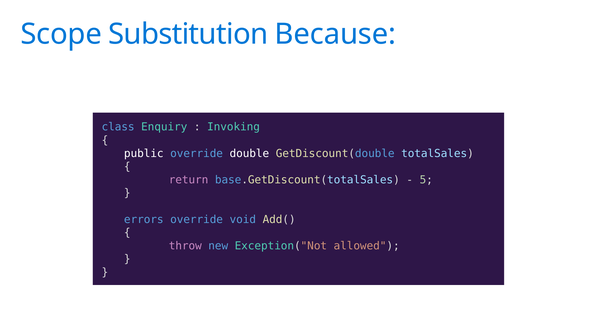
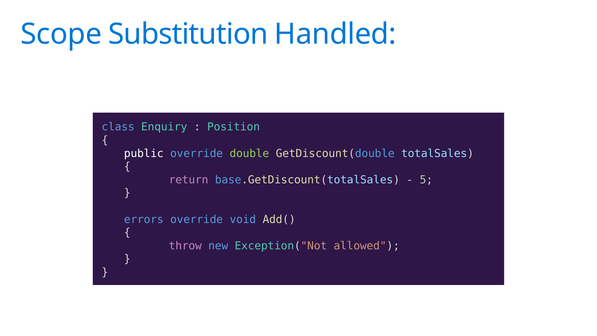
Because: Because -> Handled
Invoking: Invoking -> Position
double colour: white -> light green
